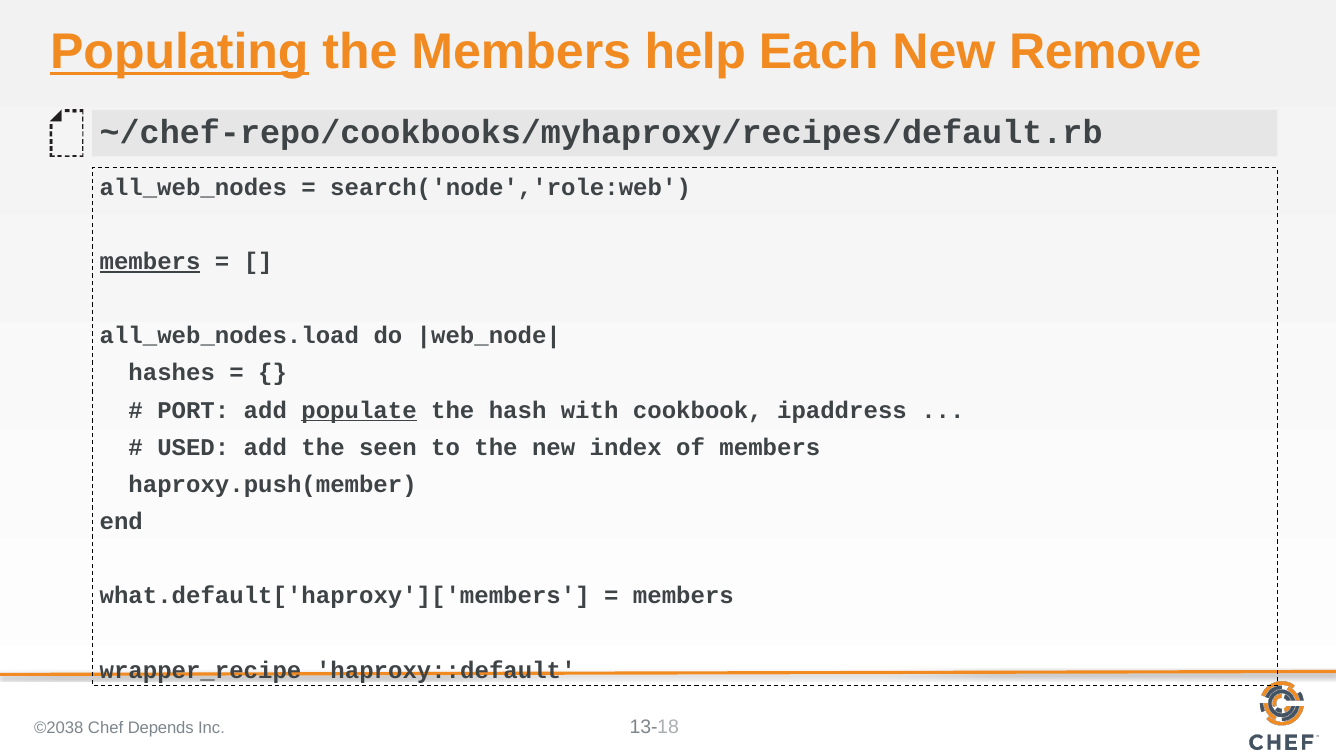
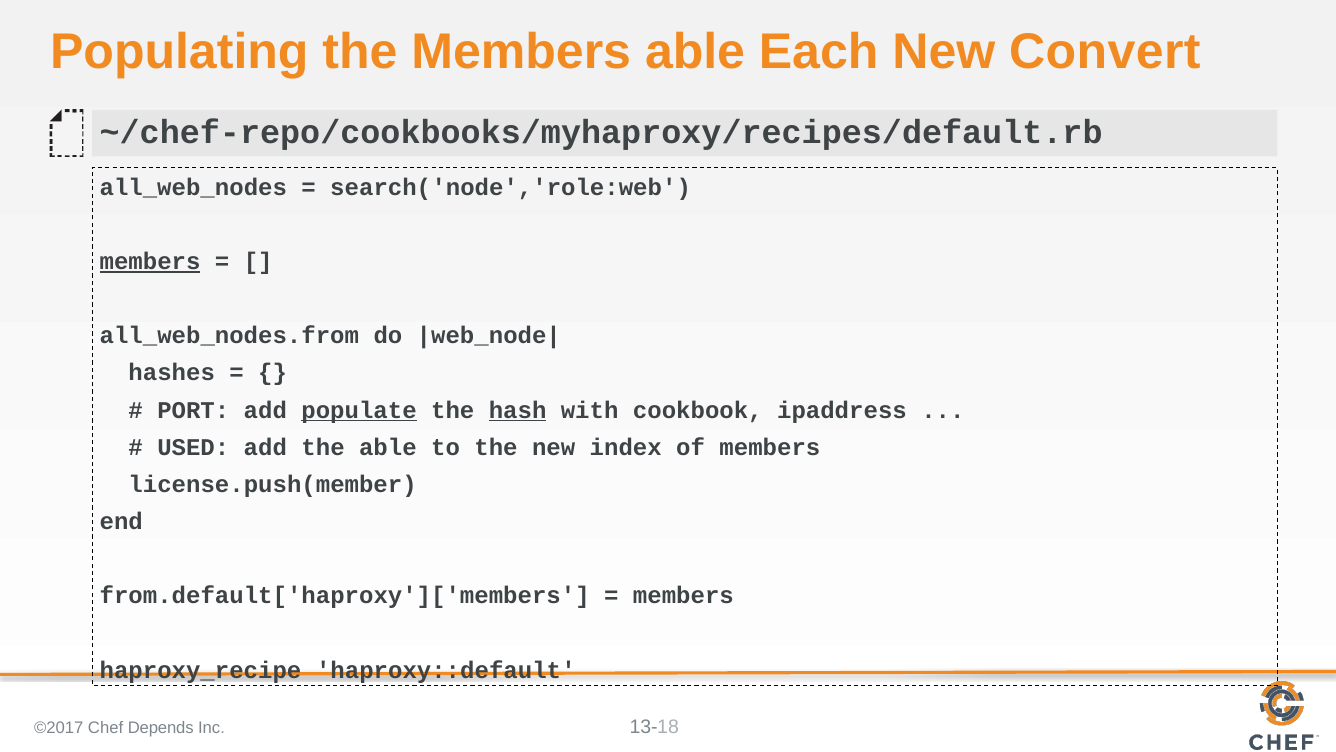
Populating underline: present -> none
Members help: help -> able
Remove: Remove -> Convert
all_web_nodes.load: all_web_nodes.load -> all_web_nodes.from
hash underline: none -> present
the seen: seen -> able
haproxy.push(member: haproxy.push(member -> license.push(member
what.default['haproxy']['members: what.default['haproxy']['members -> from.default['haproxy']['members
wrapper_recipe: wrapper_recipe -> haproxy_recipe
©2038: ©2038 -> ©2017
